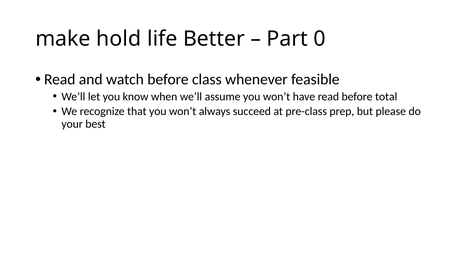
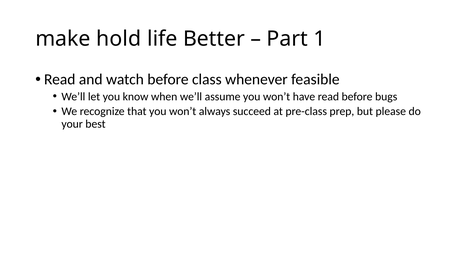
0: 0 -> 1
total: total -> bugs
